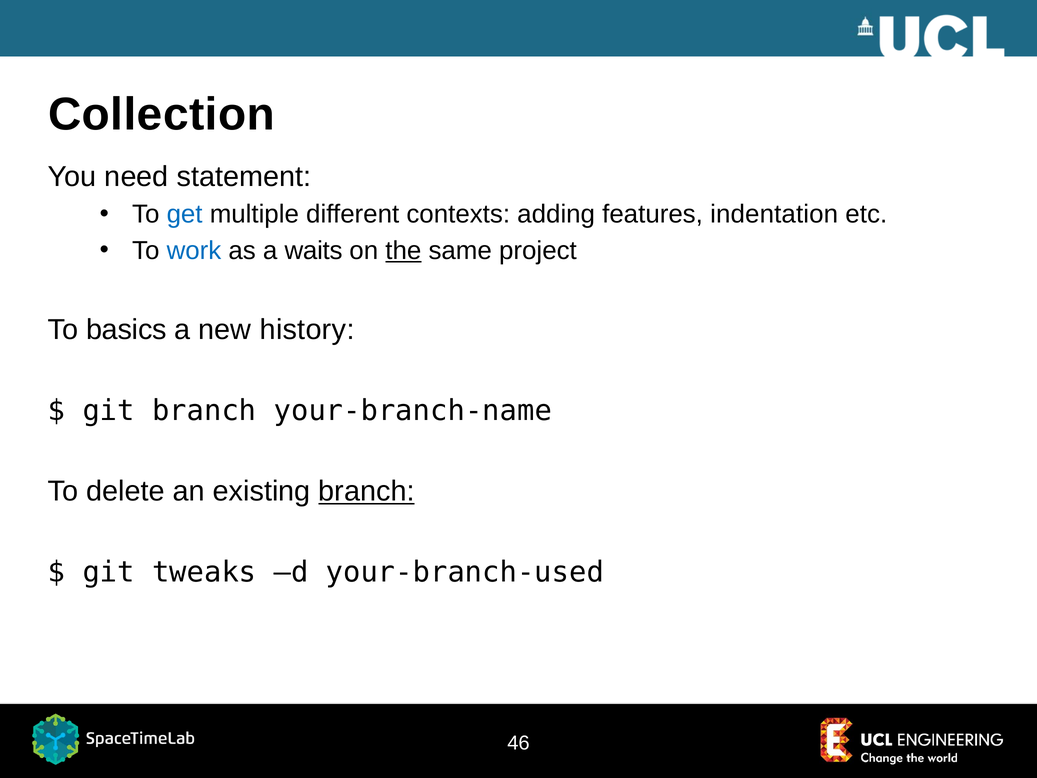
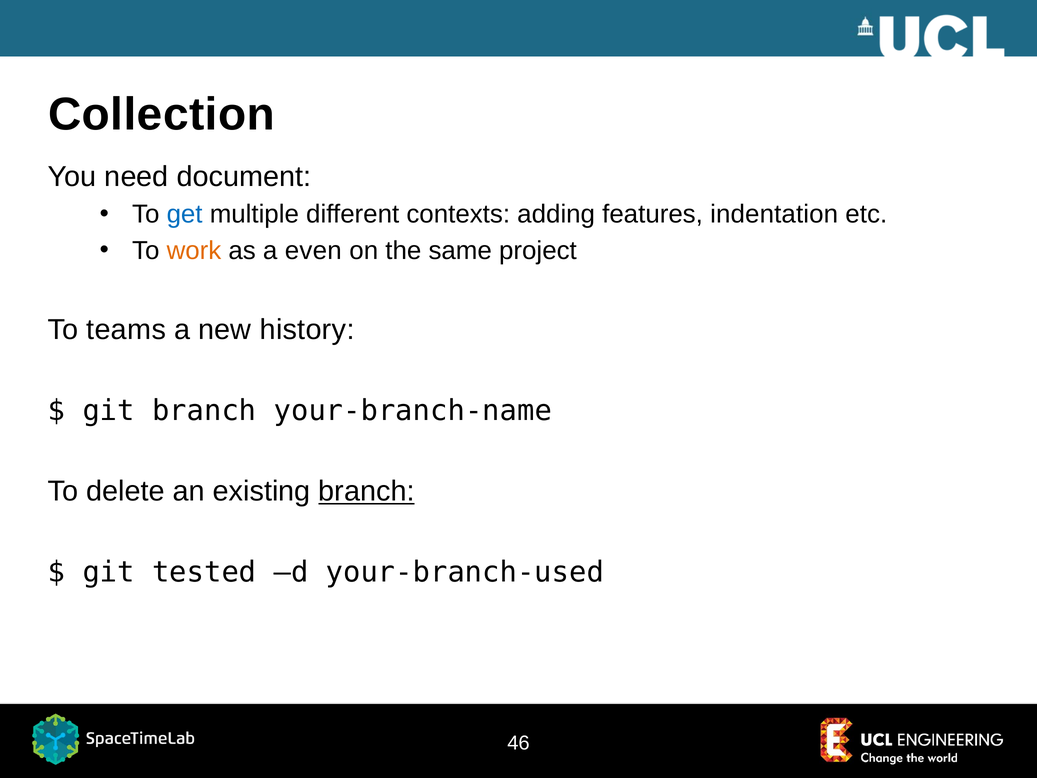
statement: statement -> document
work colour: blue -> orange
waits: waits -> even
the underline: present -> none
basics: basics -> teams
tweaks: tweaks -> tested
